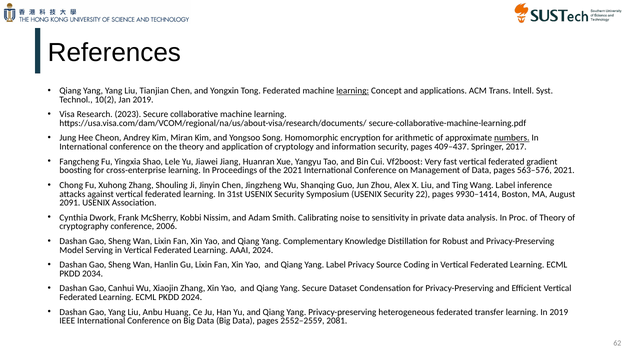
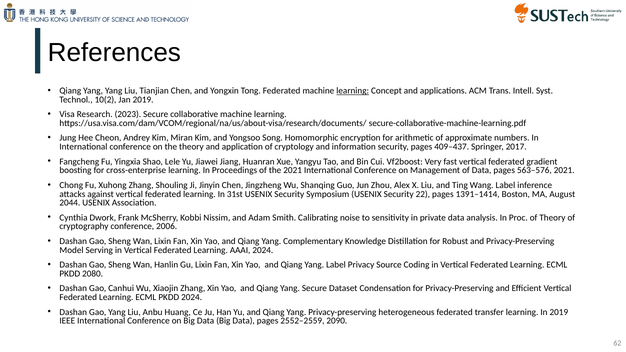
numbers underline: present -> none
9930–1414: 9930–1414 -> 1391–1414
2091: 2091 -> 2044
2034: 2034 -> 2080
2081: 2081 -> 2090
